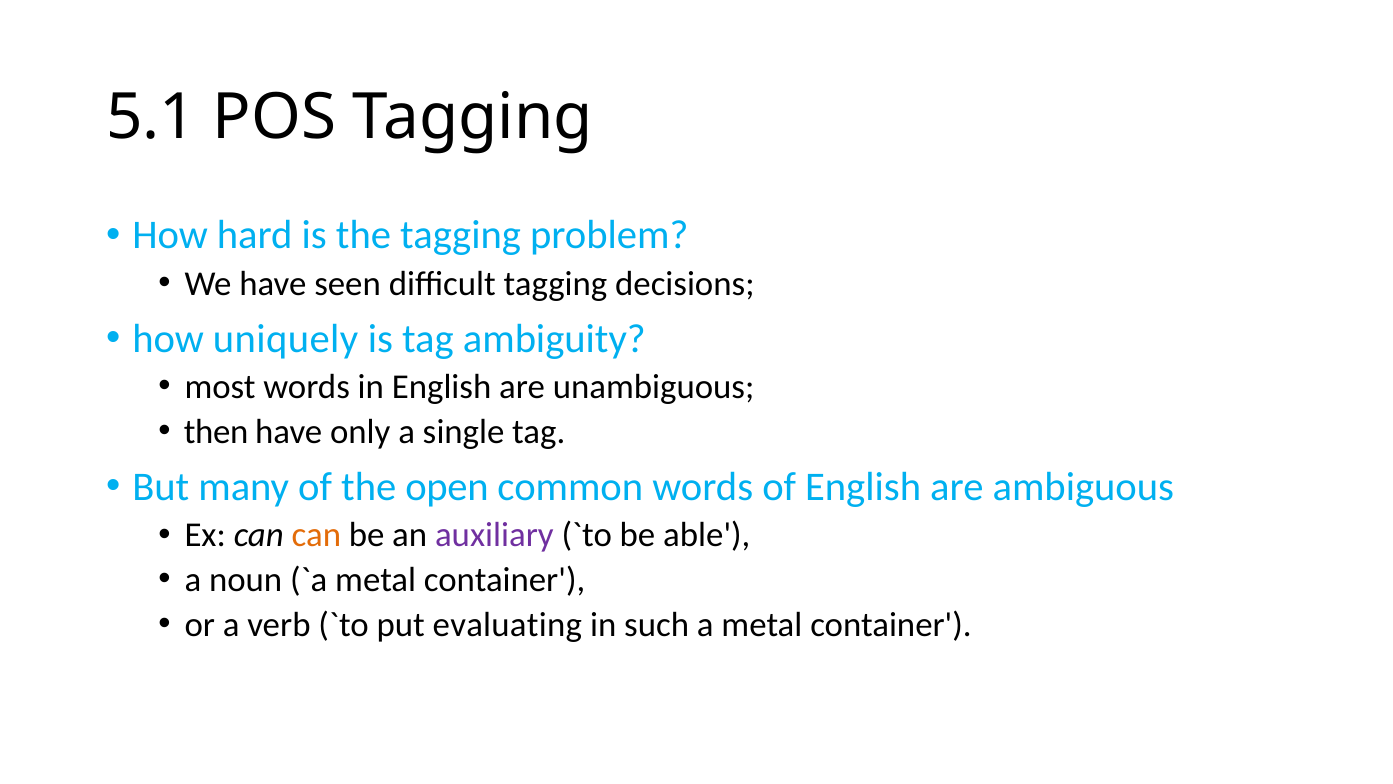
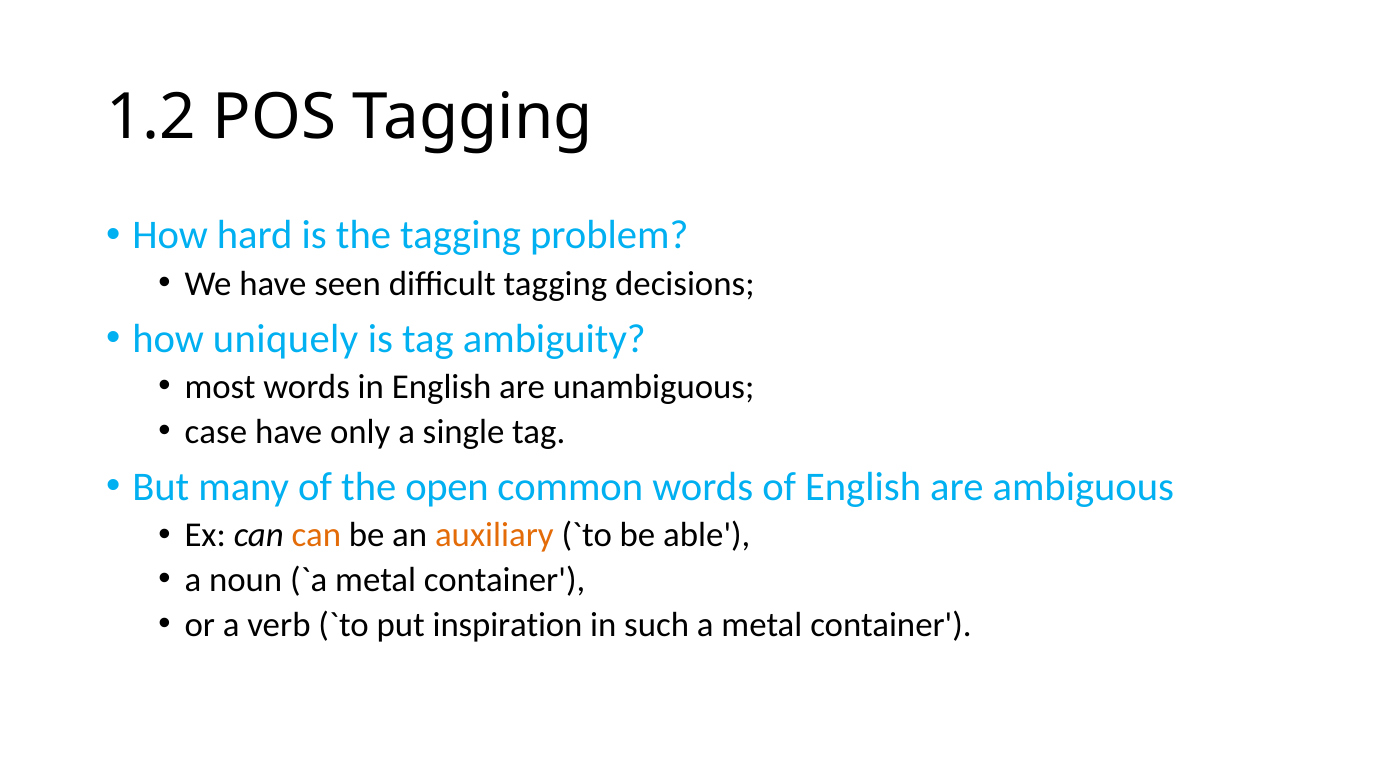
5.1: 5.1 -> 1.2
then: then -> case
auxiliary colour: purple -> orange
evaluating: evaluating -> inspiration
